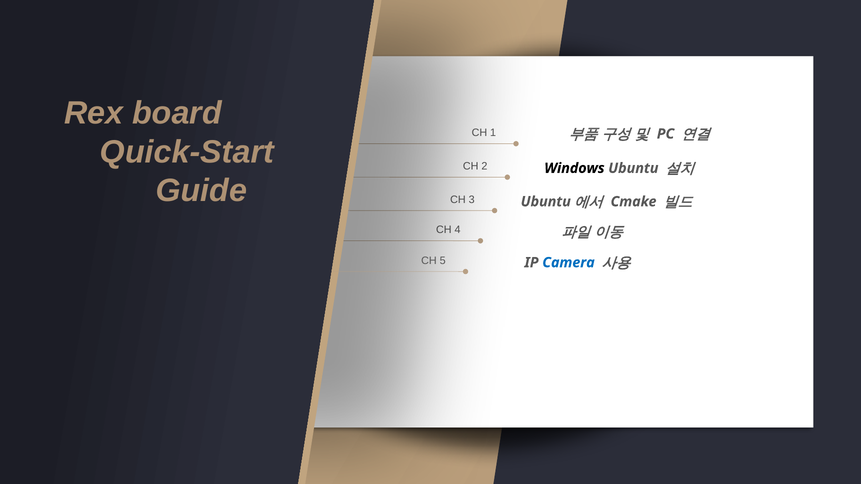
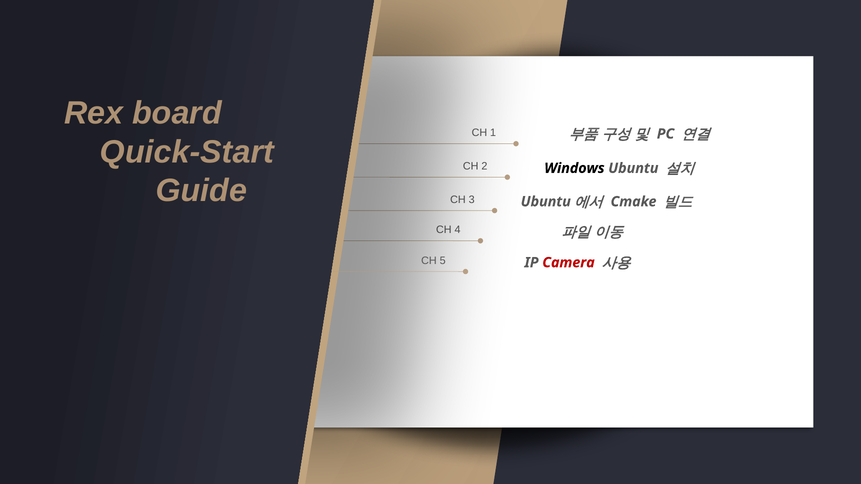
Camera colour: blue -> red
